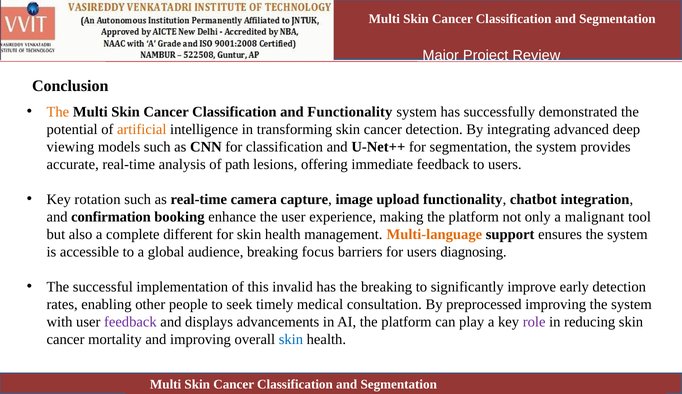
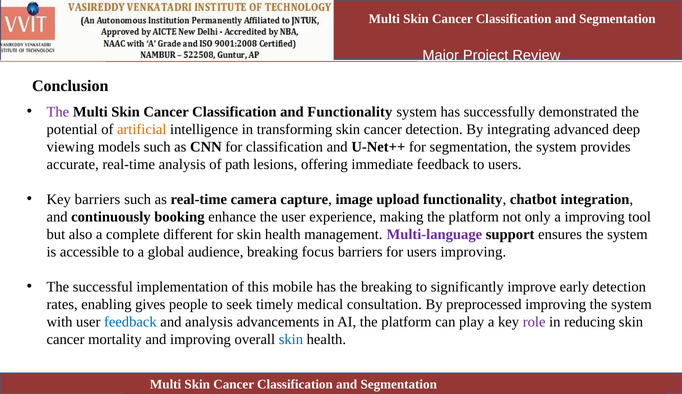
The at (58, 112) colour: orange -> purple
Key rotation: rotation -> barriers
confirmation: confirmation -> continuously
a malignant: malignant -> improving
Multi-language colour: orange -> purple
users diagnosing: diagnosing -> improving
invalid: invalid -> mobile
other: other -> gives
feedback at (130, 322) colour: purple -> blue
and displays: displays -> analysis
